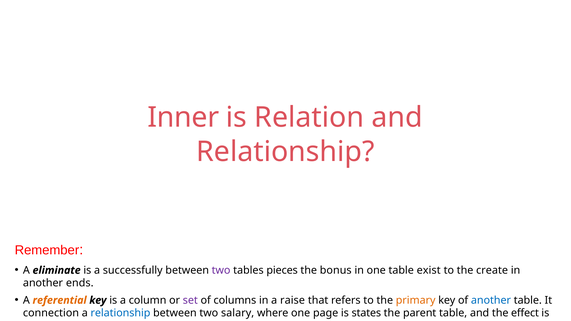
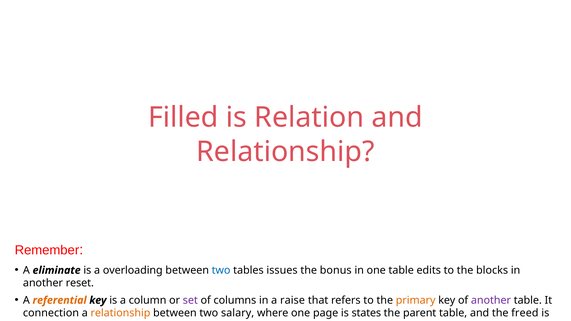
Inner: Inner -> Filled
successfully: successfully -> overloading
two at (221, 270) colour: purple -> blue
pieces: pieces -> issues
exist: exist -> edits
create: create -> blocks
ends: ends -> reset
another at (491, 300) colour: blue -> purple
relationship at (120, 313) colour: blue -> orange
effect: effect -> freed
